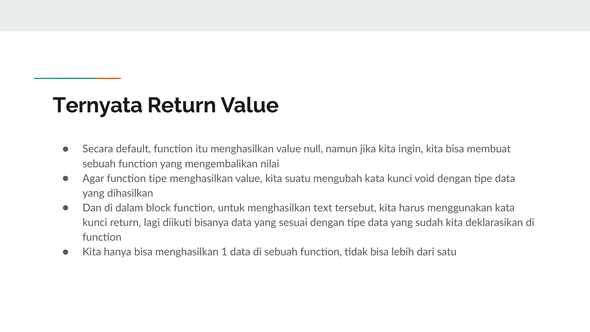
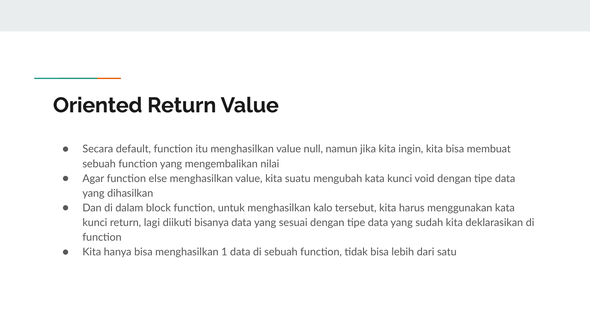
Ternyata: Ternyata -> Oriented
function tipe: tipe -> else
text: text -> kalo
